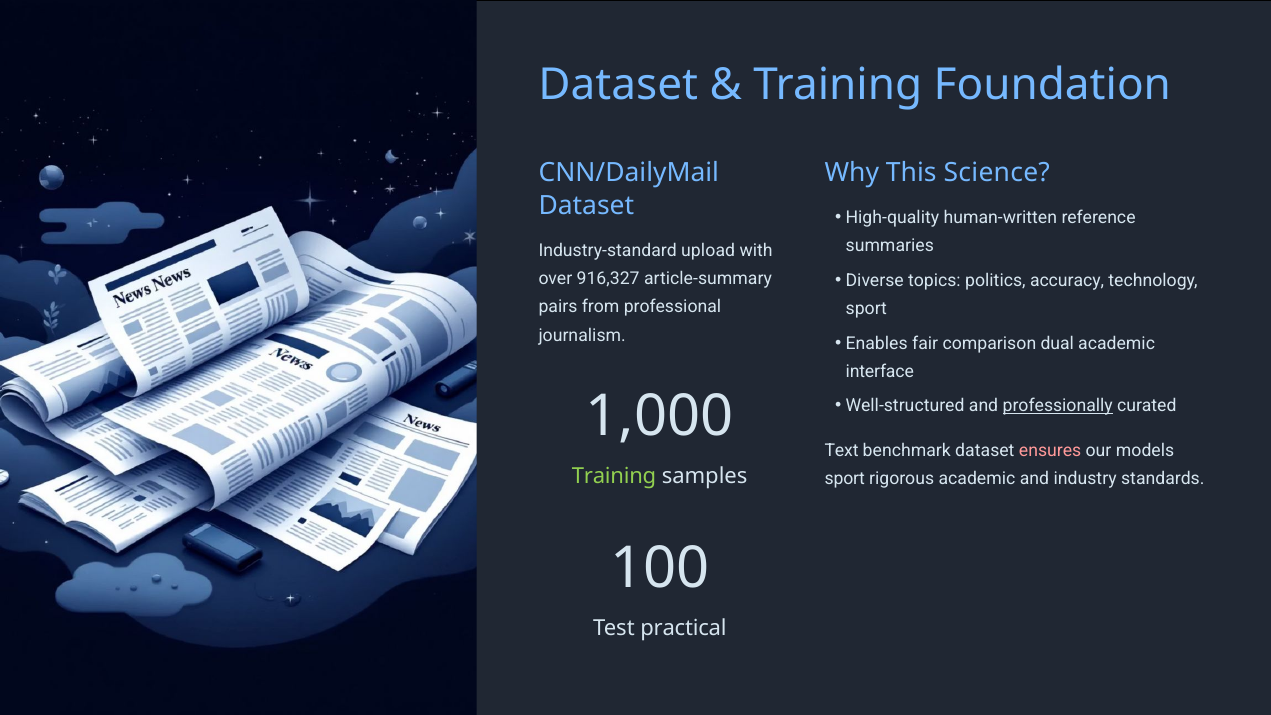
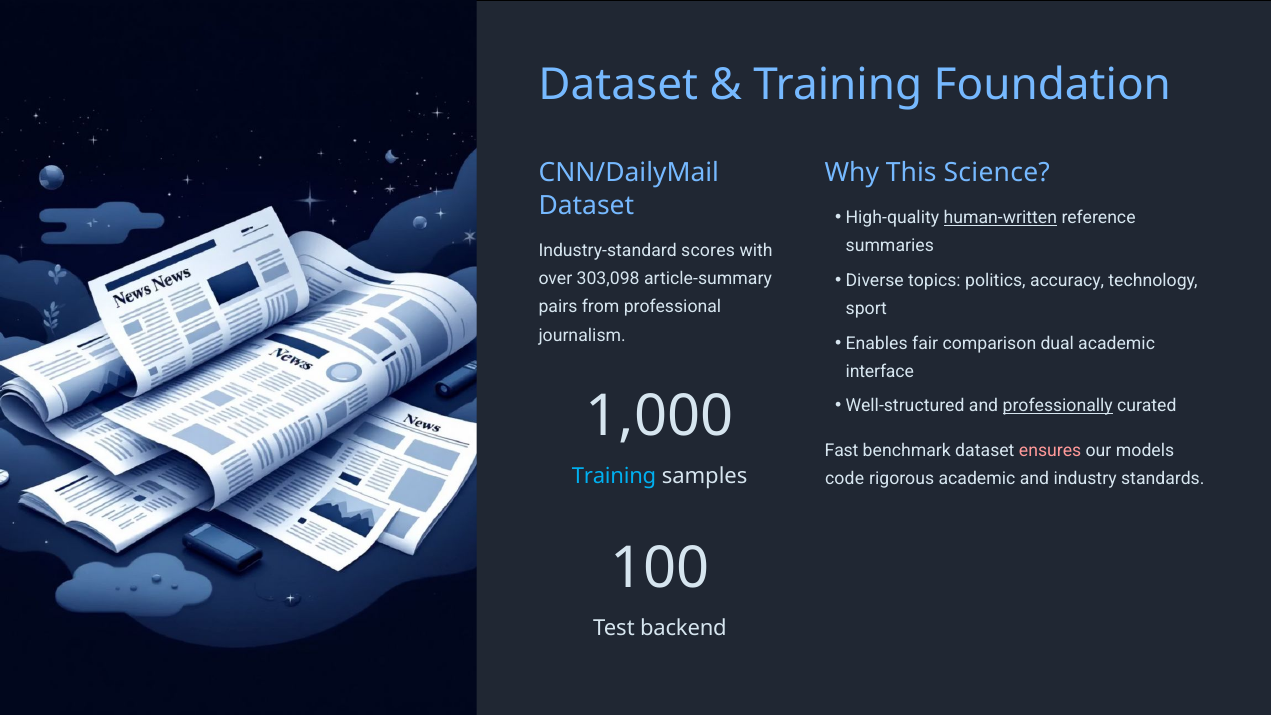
human-written underline: none -> present
upload: upload -> scores
916,327: 916,327 -> 303,098
Text: Text -> Fast
Training at (614, 476) colour: light green -> light blue
sport at (845, 478): sport -> code
practical: practical -> backend
